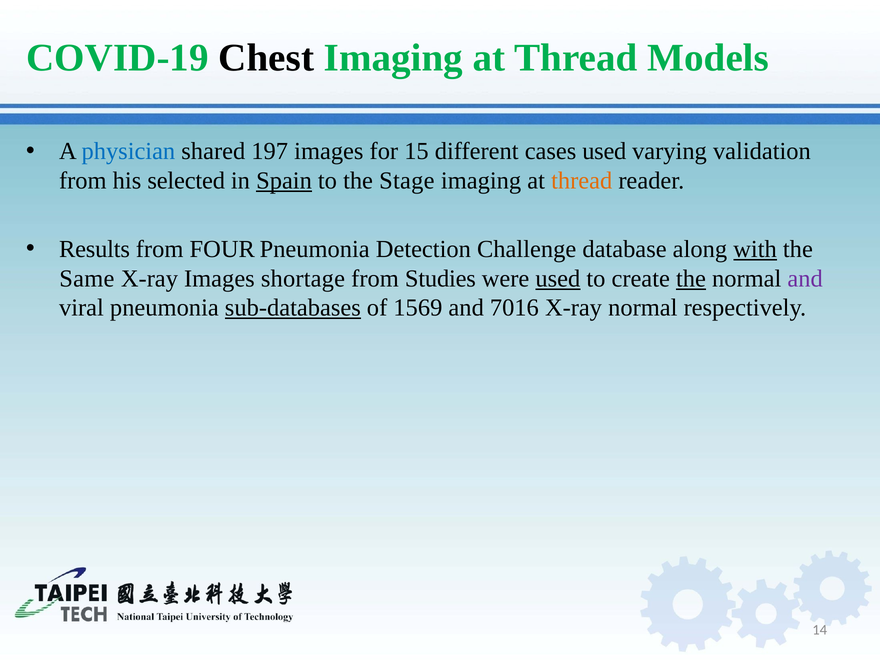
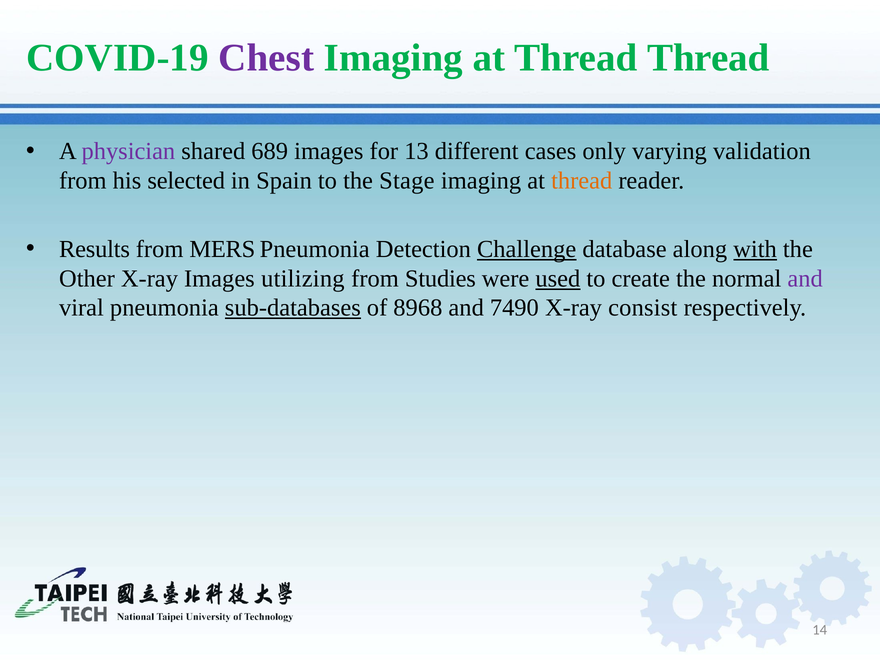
Chest colour: black -> purple
Thread Models: Models -> Thread
physician colour: blue -> purple
197: 197 -> 689
15: 15 -> 13
cases used: used -> only
Spain underline: present -> none
FOUR: FOUR -> MERS
Challenge underline: none -> present
Same: Same -> Other
shortage: shortage -> utilizing
the at (691, 279) underline: present -> none
1569: 1569 -> 8968
7016: 7016 -> 7490
X-ray normal: normal -> consist
